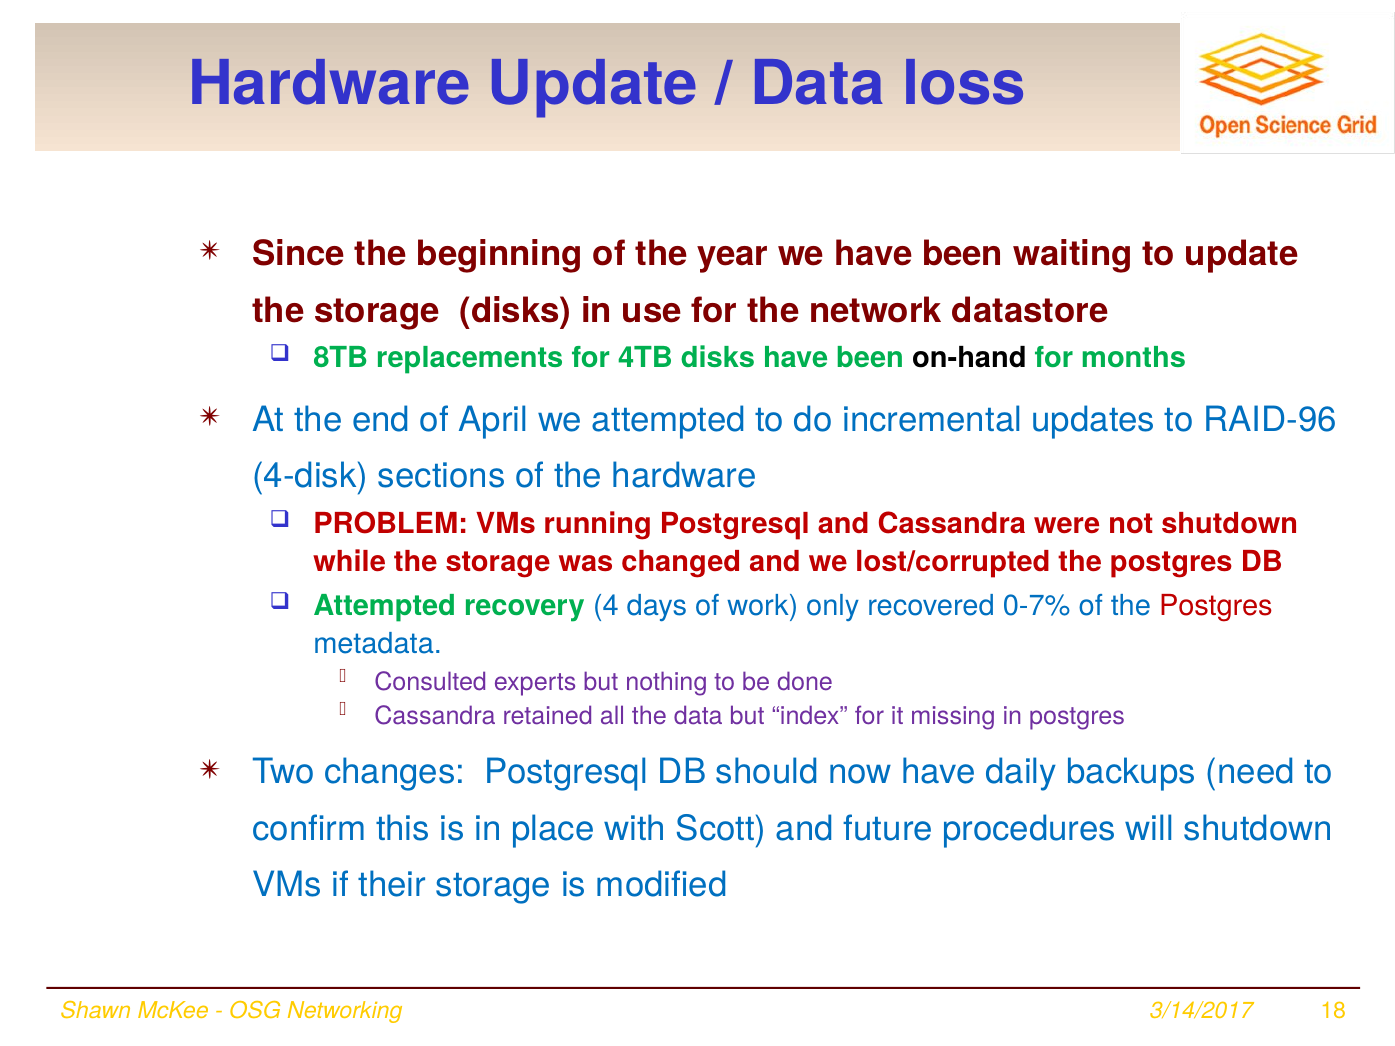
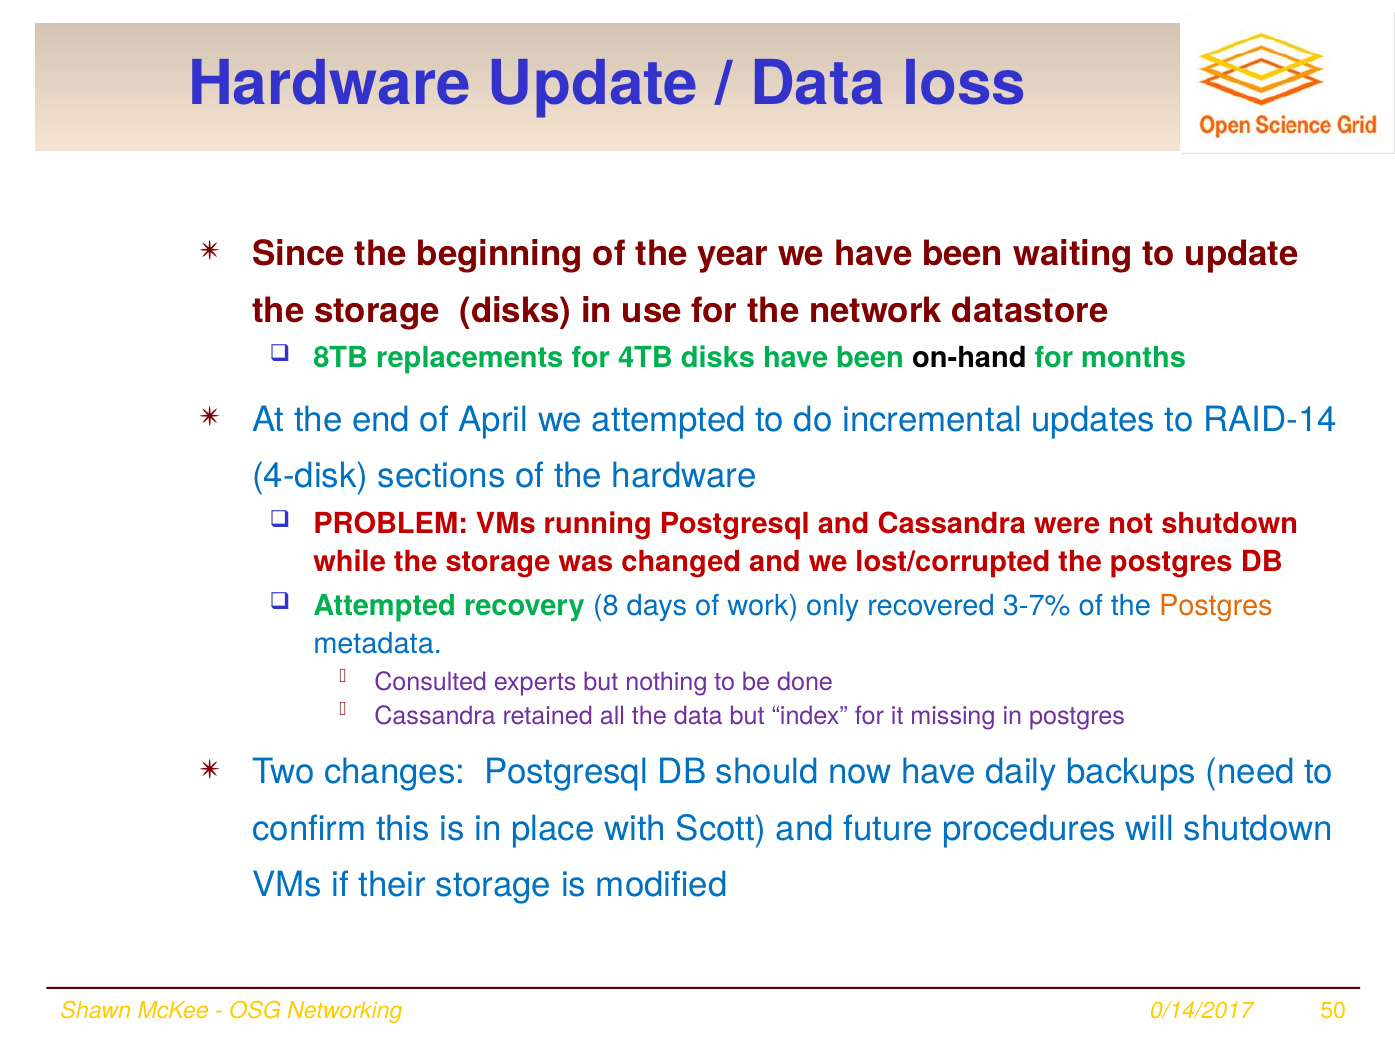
RAID-96: RAID-96 -> RAID-14
4: 4 -> 8
0-7%: 0-7% -> 3-7%
Postgres at (1216, 606) colour: red -> orange
3/14/2017: 3/14/2017 -> 0/14/2017
18: 18 -> 50
